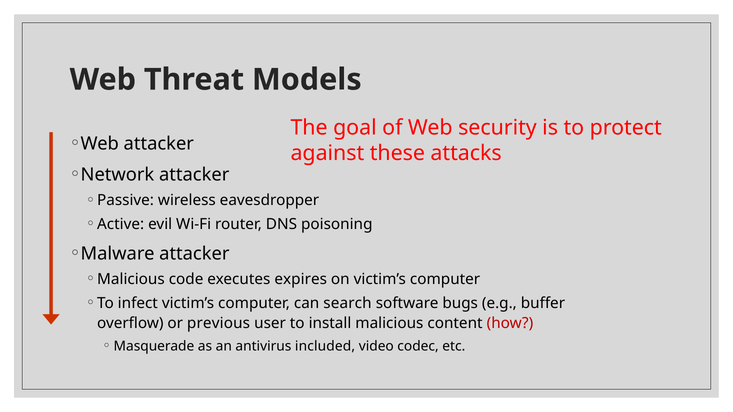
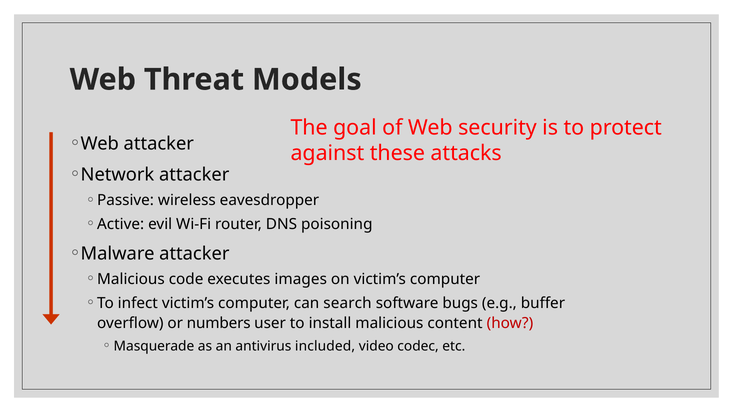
expires: expires -> images
previous: previous -> numbers
